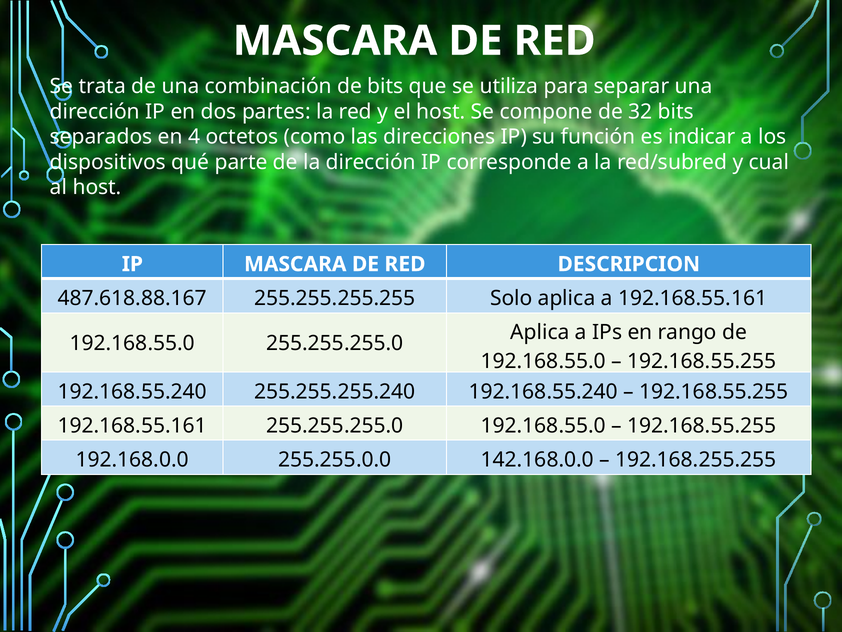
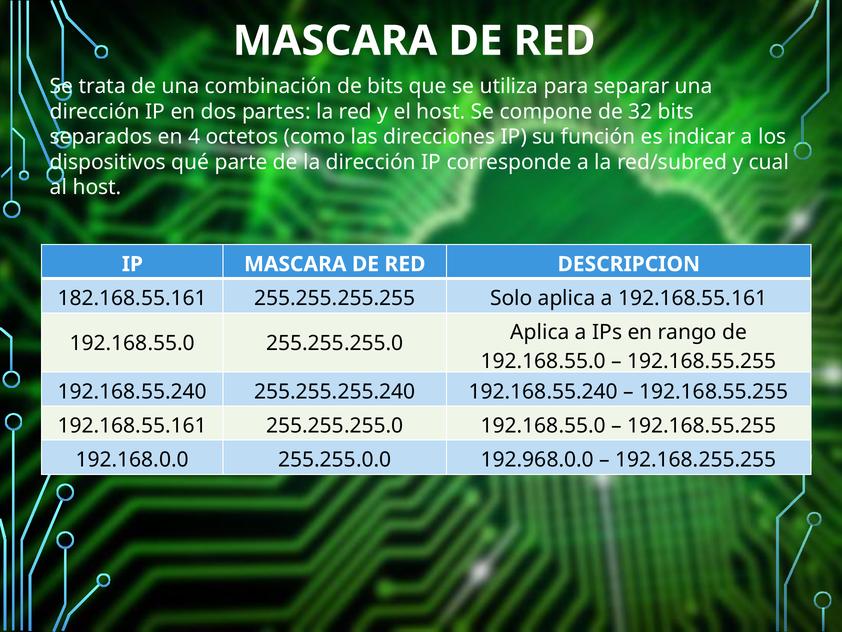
487.618.88.167: 487.618.88.167 -> 182.168.55.161
142.168.0.0: 142.168.0.0 -> 192.968.0.0
